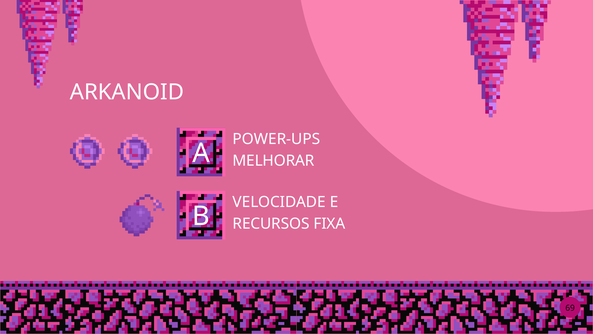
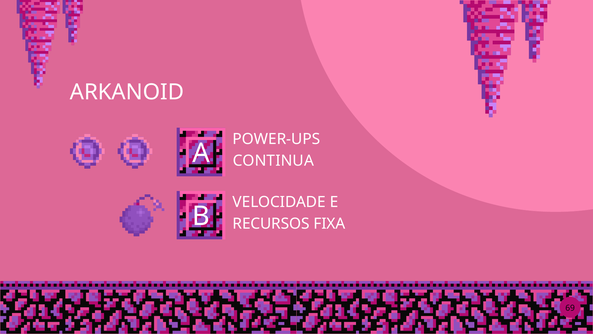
MELHORAR: MELHORAR -> CONTINUA
